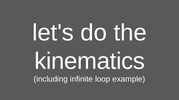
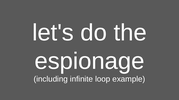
kinematics: kinematics -> espionage
